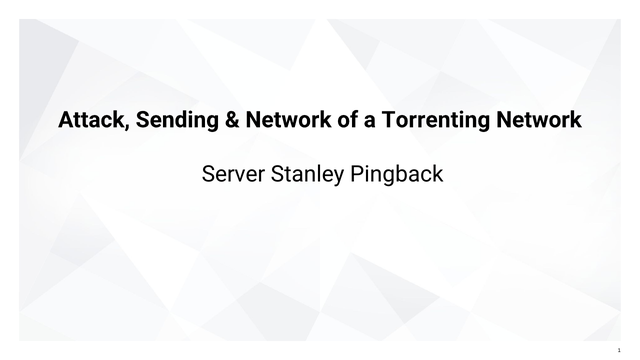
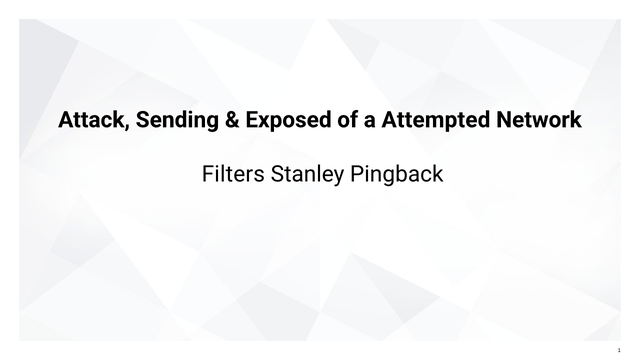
Network at (288, 120): Network -> Exposed
Torrenting: Torrenting -> Attempted
Server: Server -> Filters
